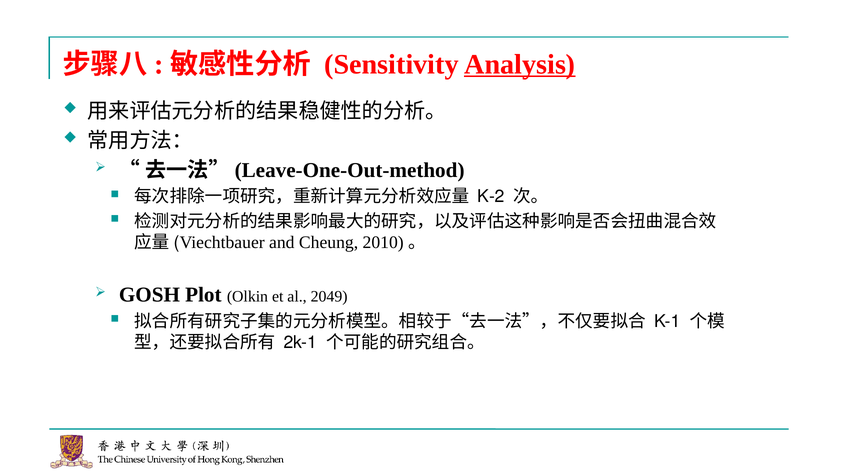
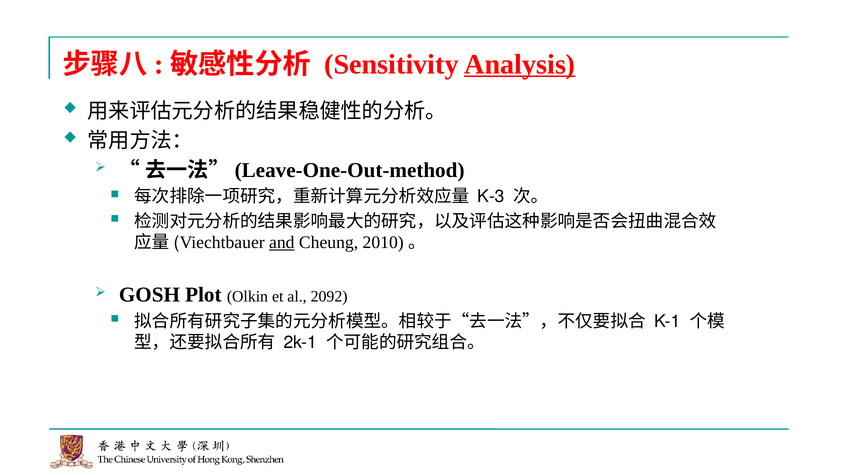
K-2: K-2 -> K-3
and underline: none -> present
2049: 2049 -> 2092
